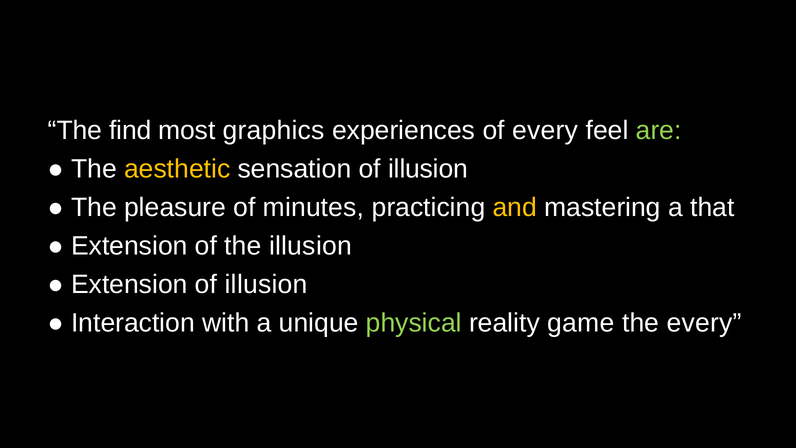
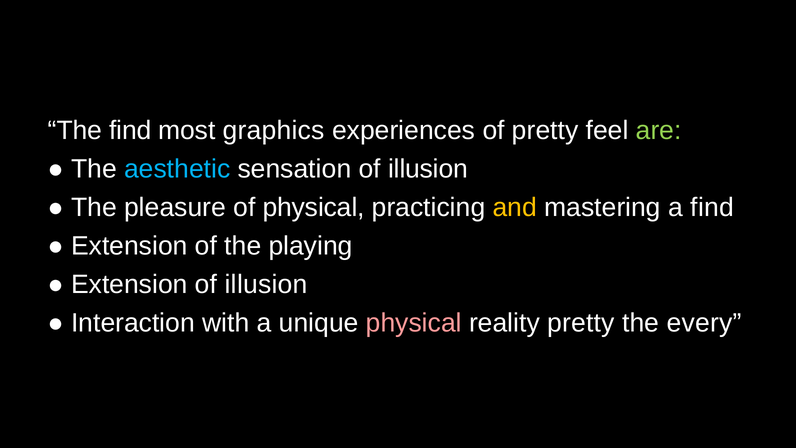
of every: every -> pretty
aesthetic colour: yellow -> light blue
of minutes: minutes -> physical
a that: that -> find
the illusion: illusion -> playing
physical at (414, 323) colour: light green -> pink
reality game: game -> pretty
